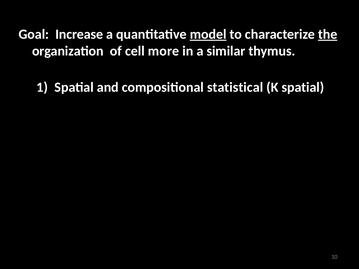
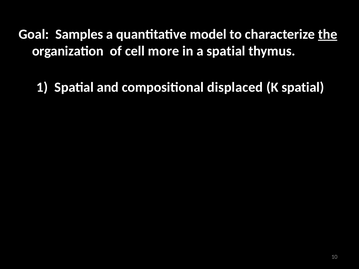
Increase: Increase -> Samples
model underline: present -> none
a similar: similar -> spatial
statistical: statistical -> displaced
